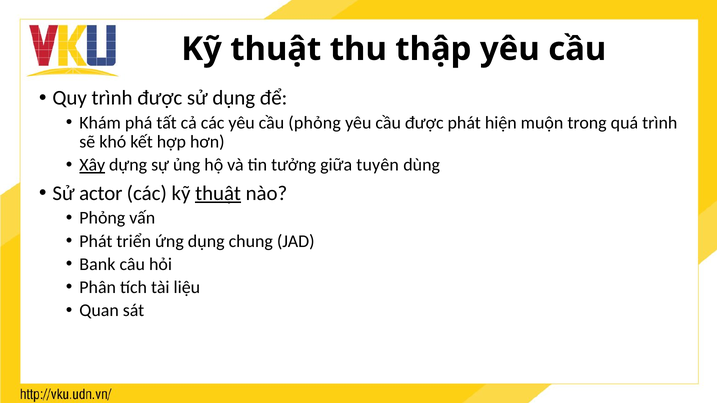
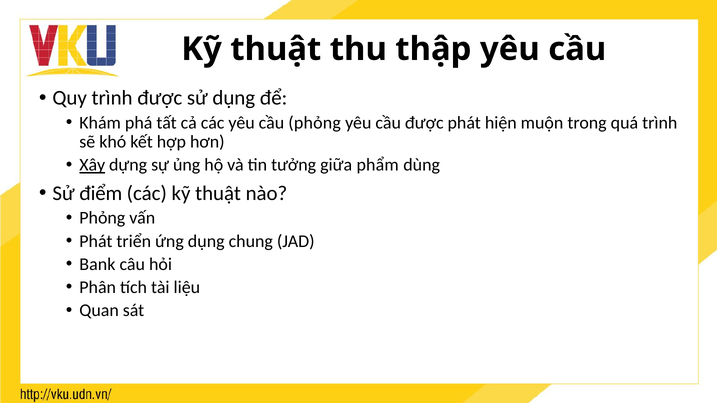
tuyên: tuyên -> phẩm
actor: actor -> điểm
thuật at (218, 194) underline: present -> none
